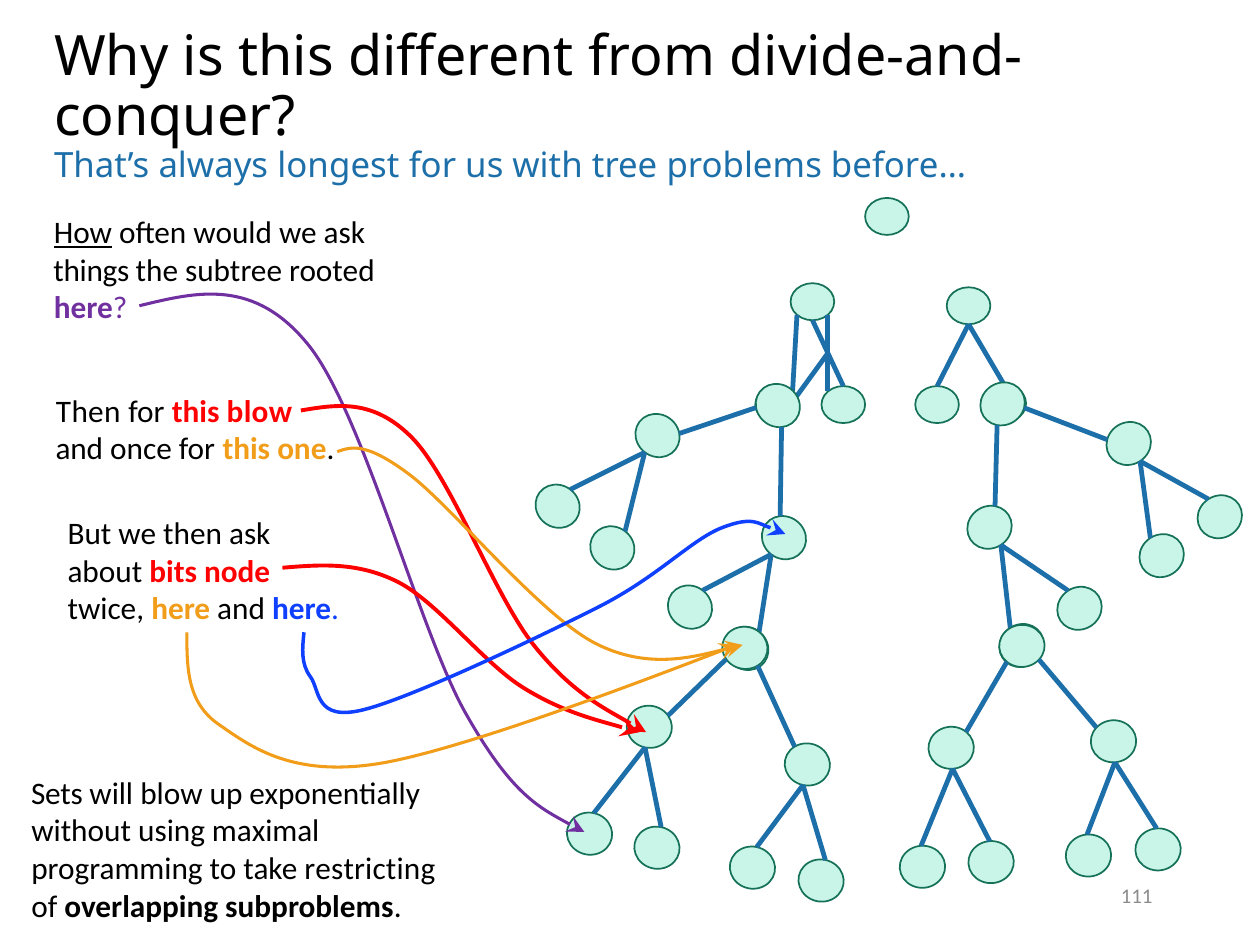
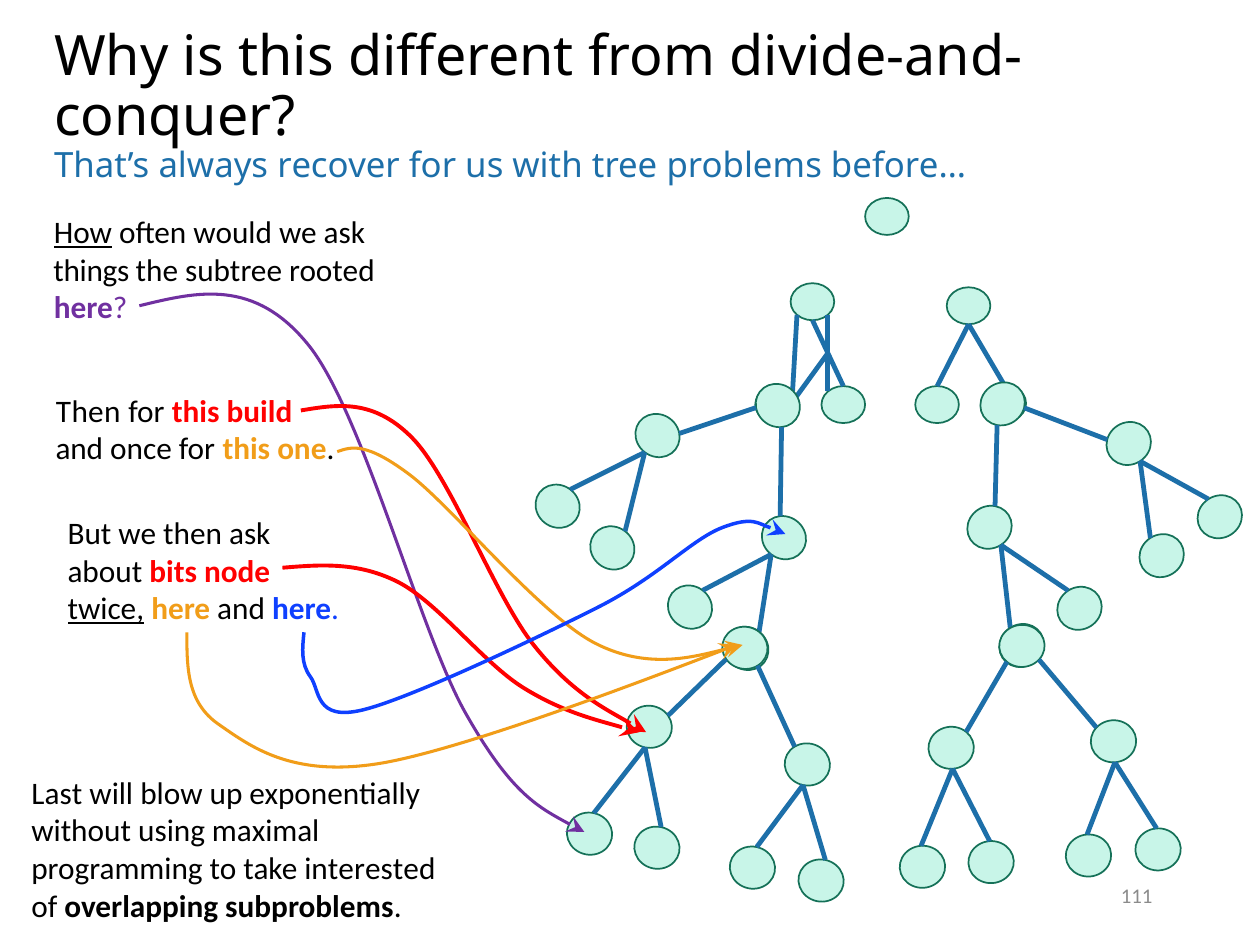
longest: longest -> recover
this blow: blow -> build
twice underline: none -> present
Sets: Sets -> Last
restricting: restricting -> interested
